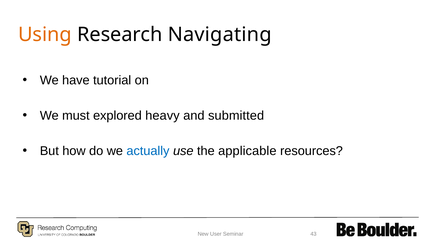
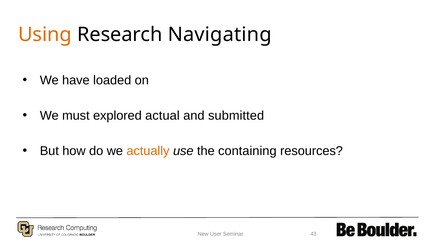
tutorial: tutorial -> loaded
heavy: heavy -> actual
actually colour: blue -> orange
applicable: applicable -> containing
